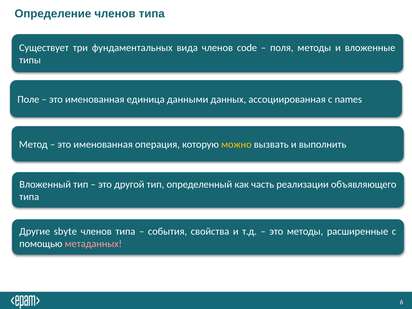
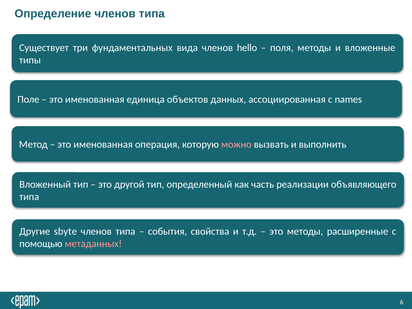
code: code -> hello
данными: данными -> объектов
можно colour: yellow -> pink
